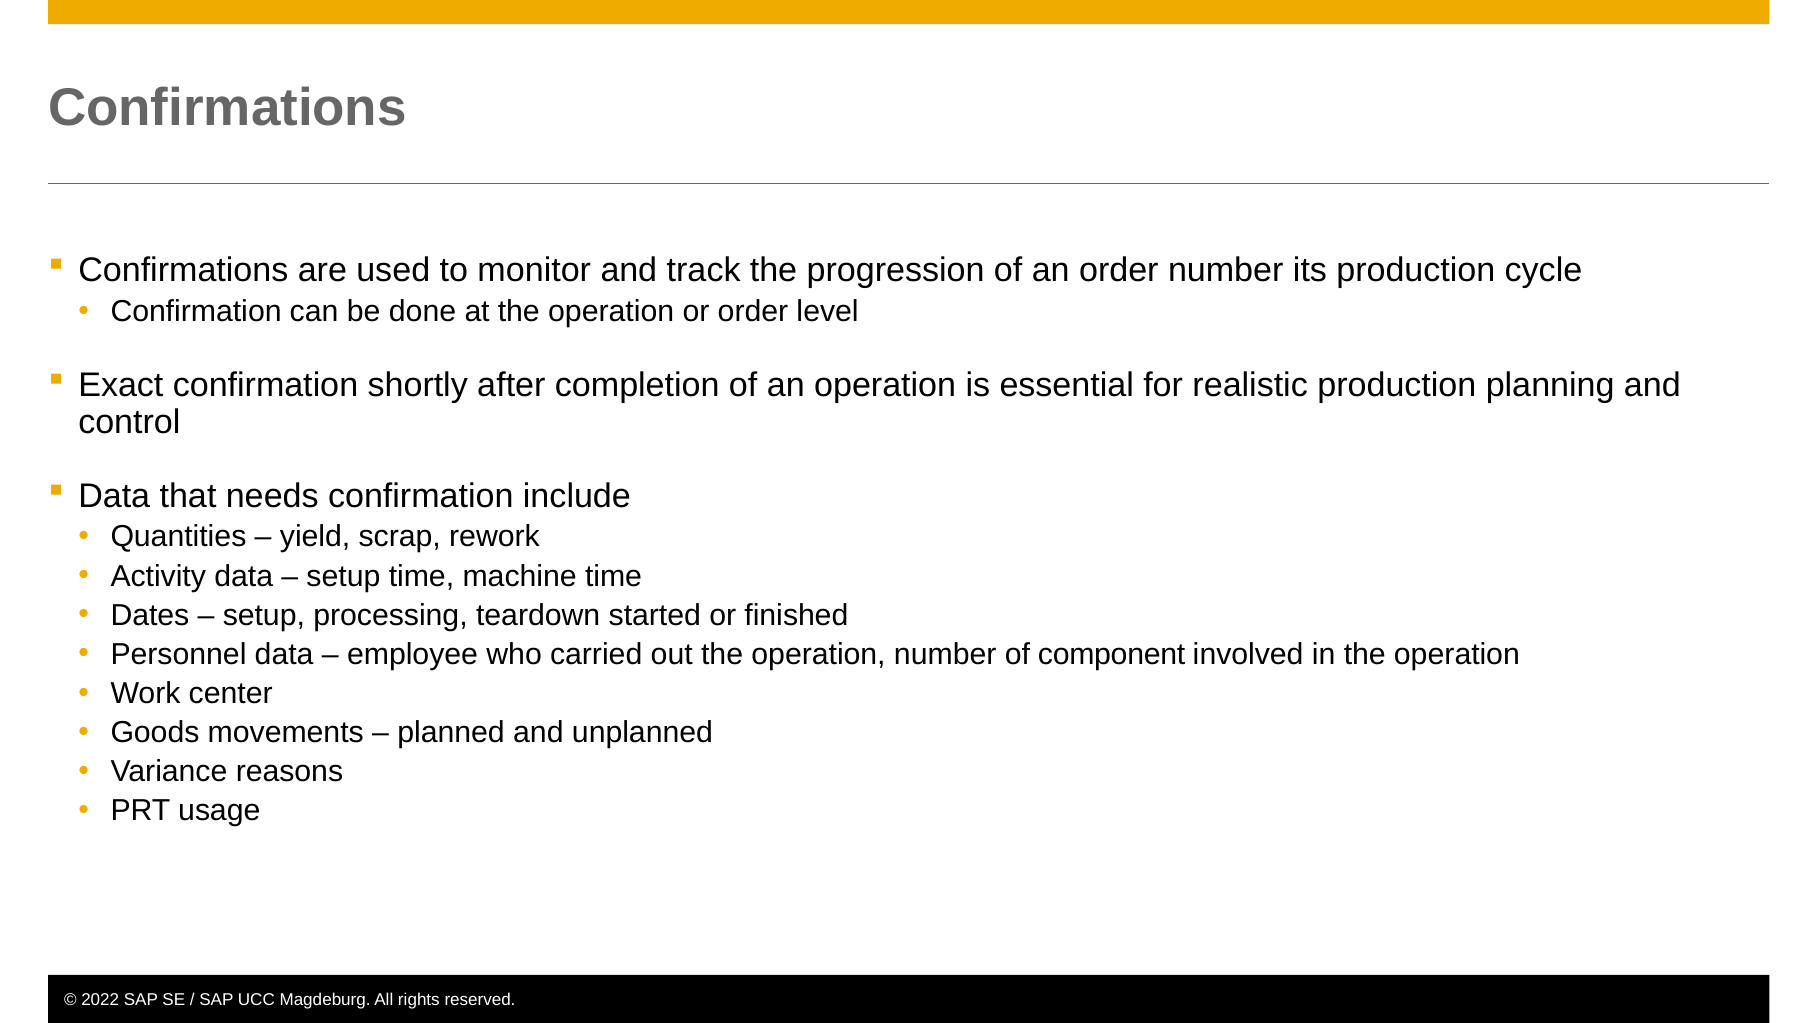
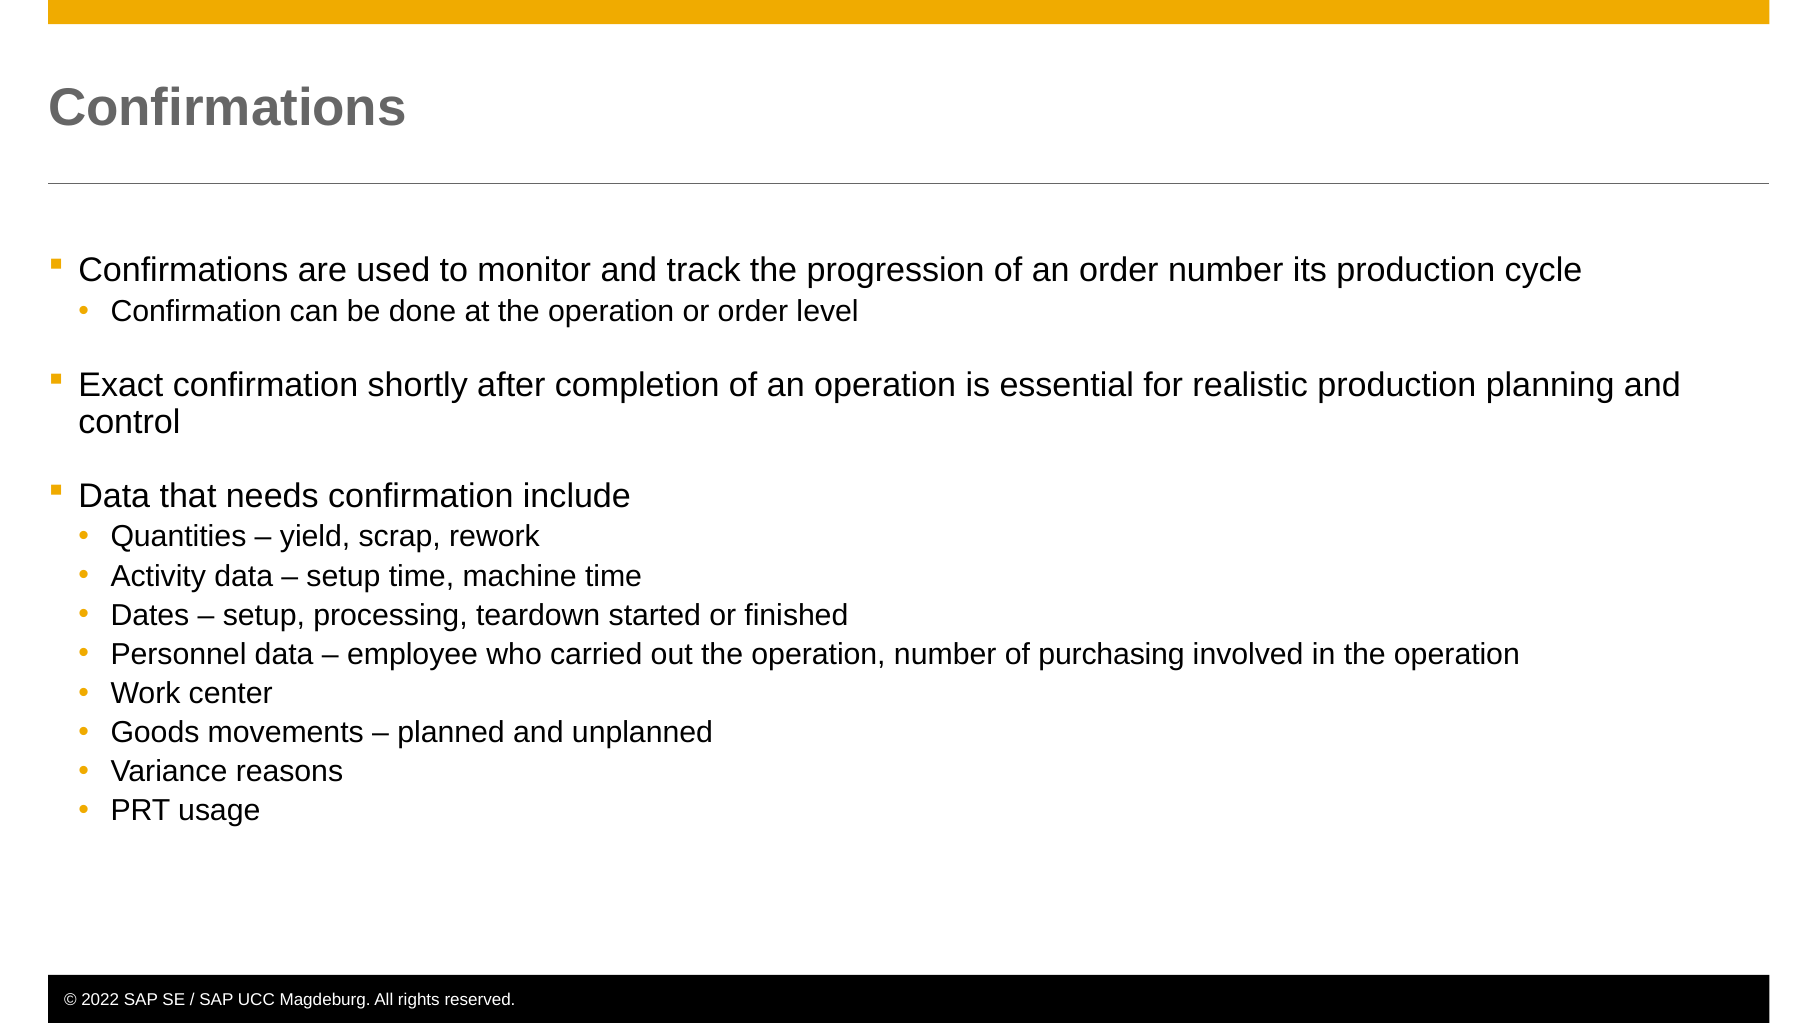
component: component -> purchasing
